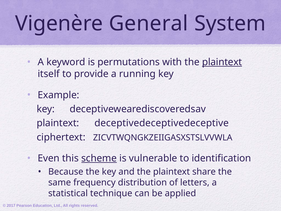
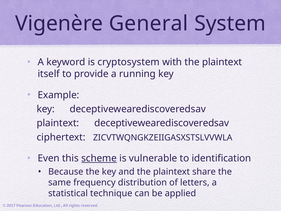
permutations: permutations -> cryptosystem
plaintext at (222, 62) underline: present -> none
plaintext deceptivedeceptivedeceptive: deceptivedeceptivedeceptive -> deceptivewearediscoveredsav
